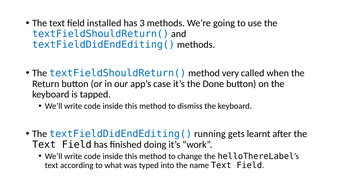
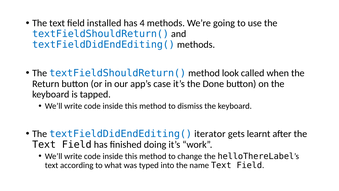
3: 3 -> 4
very: very -> look
running: running -> iterator
